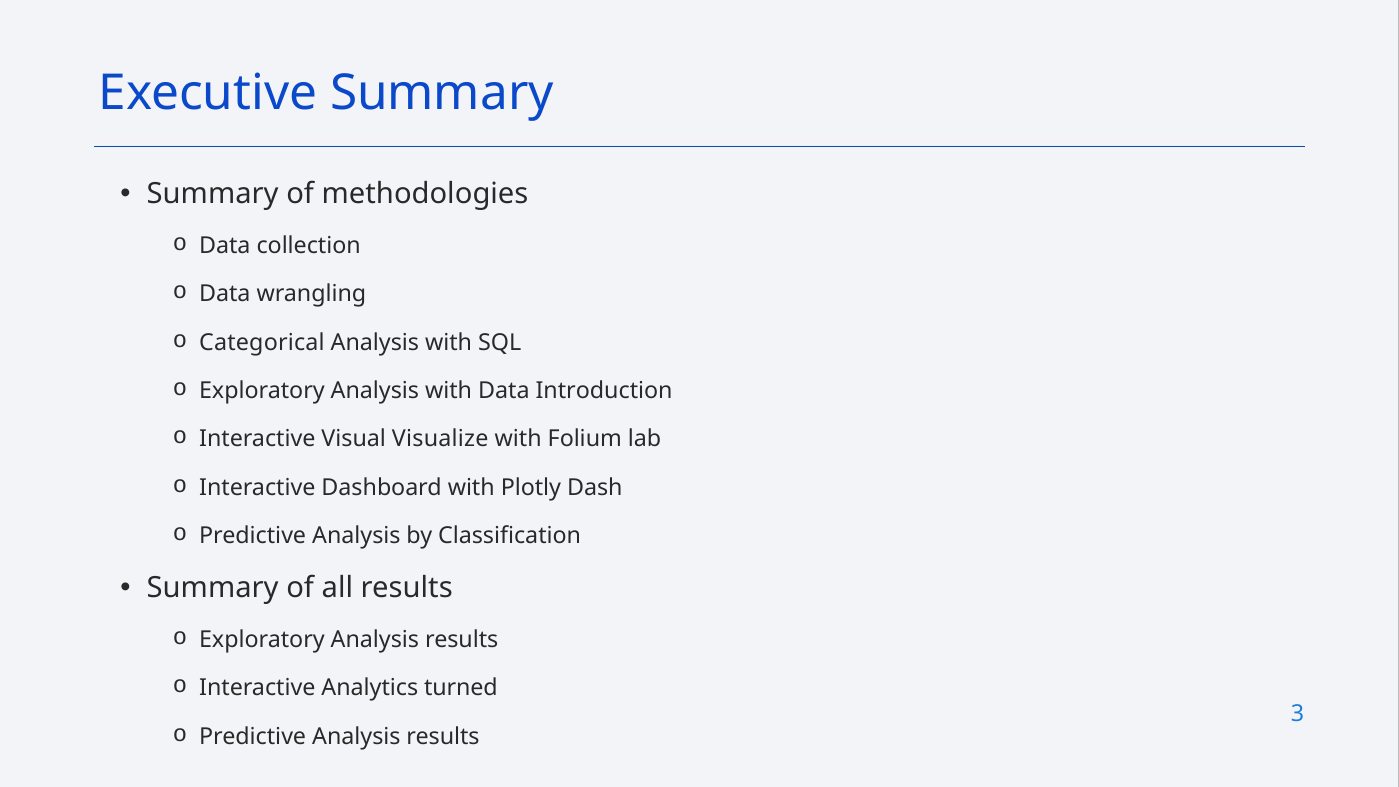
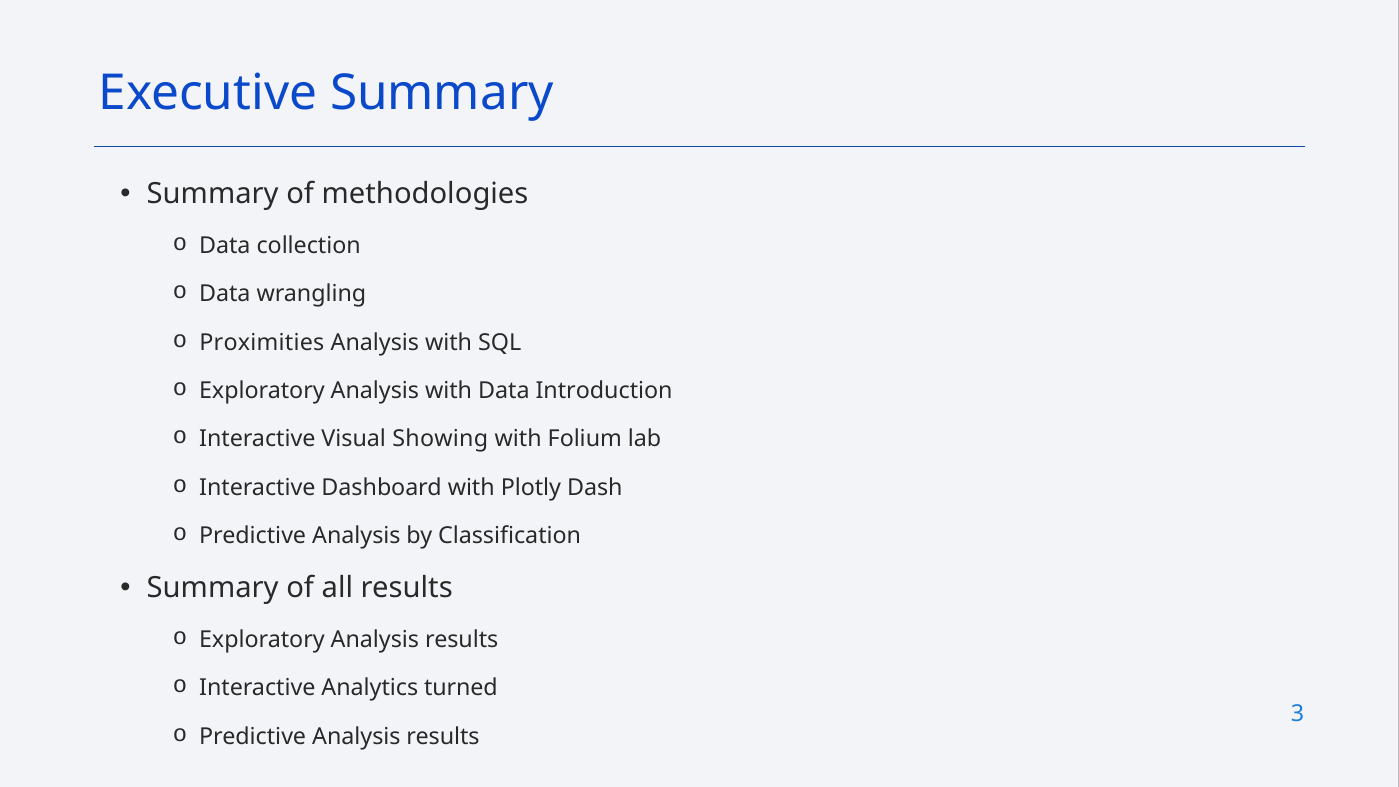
Categorical: Categorical -> Proximities
Visualize: Visualize -> Showing
